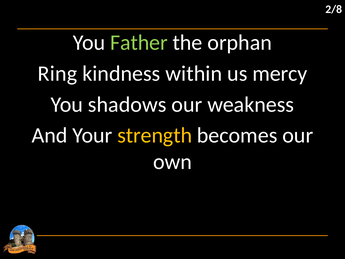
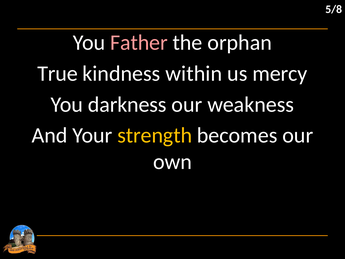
2/8: 2/8 -> 5/8
Father colour: light green -> pink
Ring: Ring -> True
shadows: shadows -> darkness
